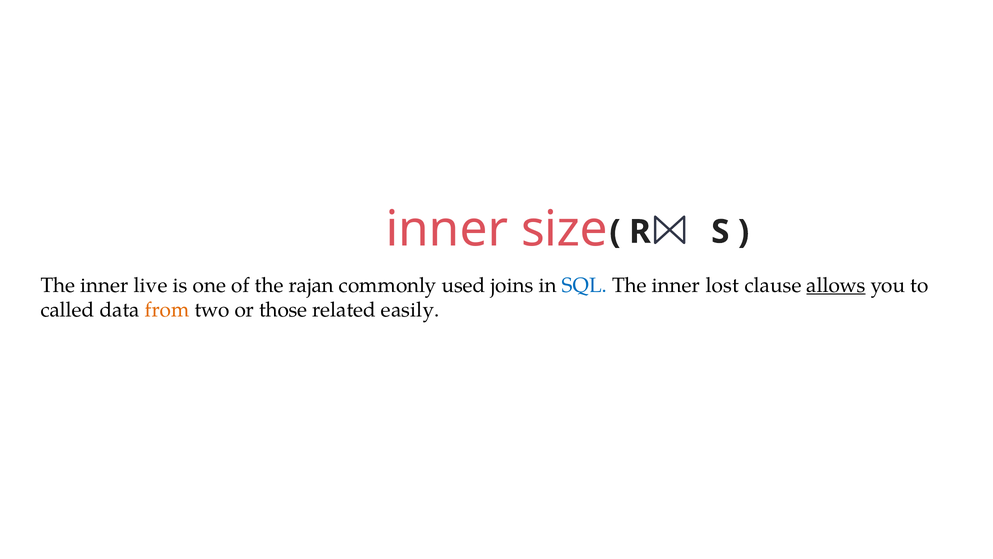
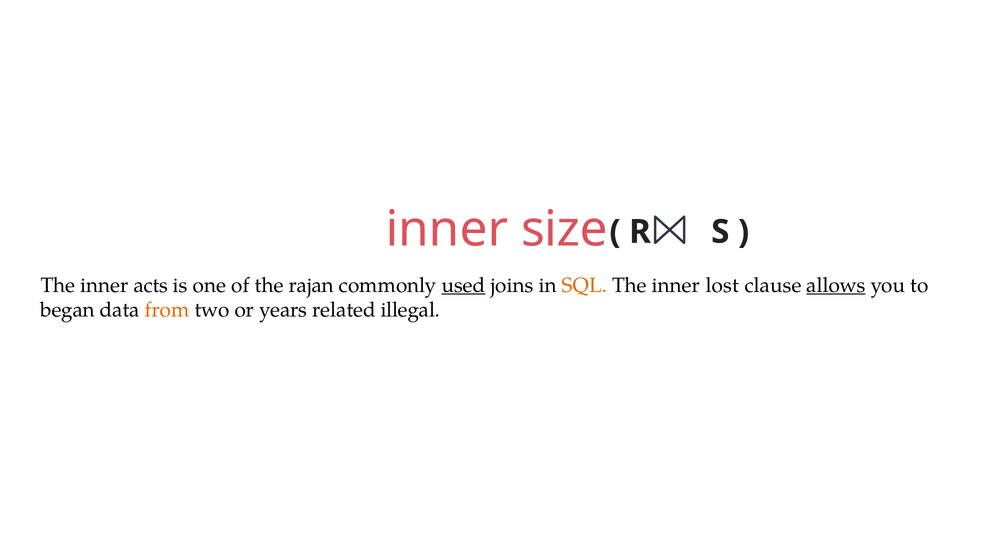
live: live -> acts
used underline: none -> present
SQL colour: blue -> orange
called: called -> began
those: those -> years
easily: easily -> illegal
